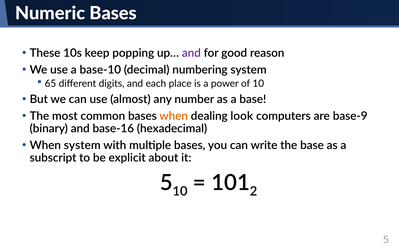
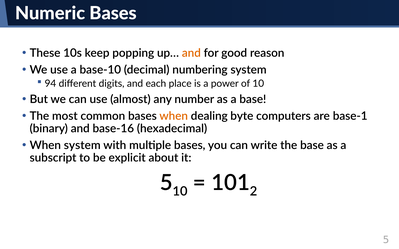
and at (191, 53) colour: purple -> orange
65: 65 -> 94
look: look -> byte
base-9: base-9 -> base-1
